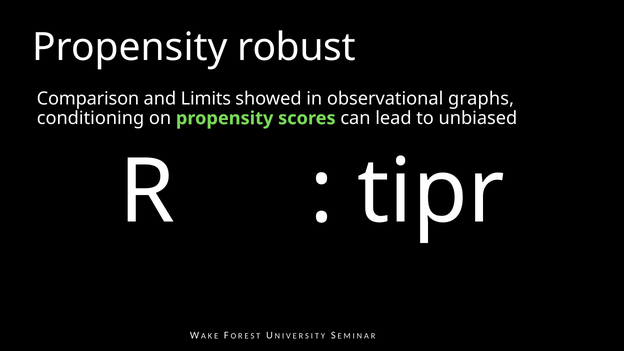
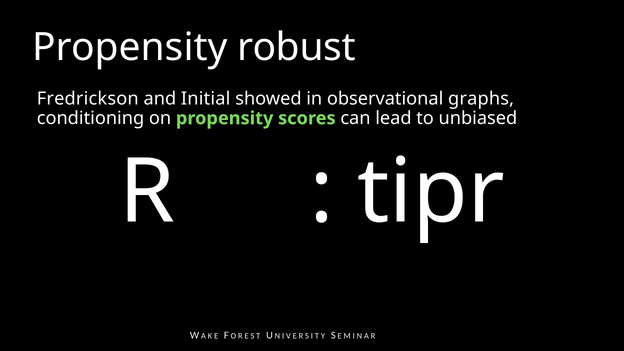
Comparison: Comparison -> Fredrickson
Limits: Limits -> Initial
